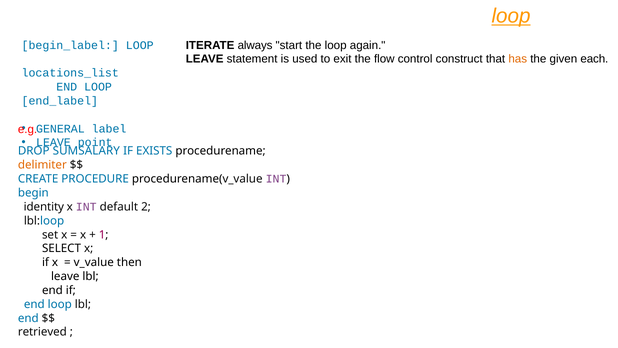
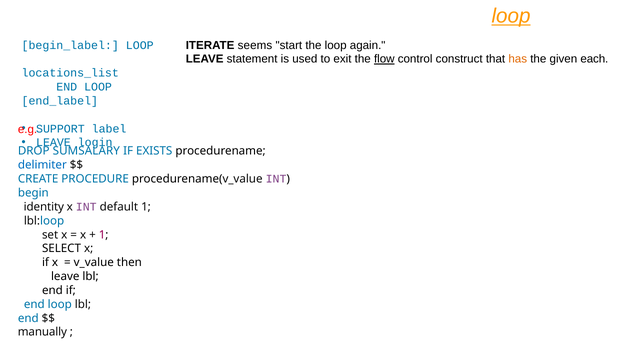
always: always -> seems
flow underline: none -> present
GENERAL: GENERAL -> SUPPORT
point: point -> login
delimiter colour: orange -> blue
default 2: 2 -> 1
retrieved: retrieved -> manually
